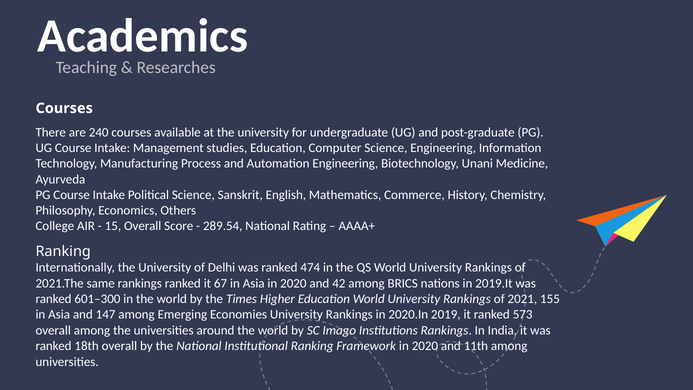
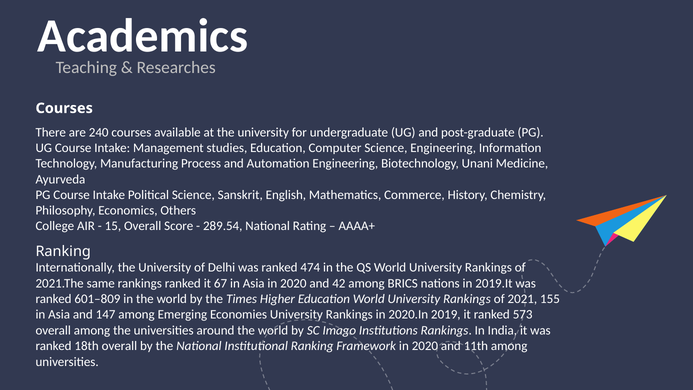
601–300: 601–300 -> 601–809
